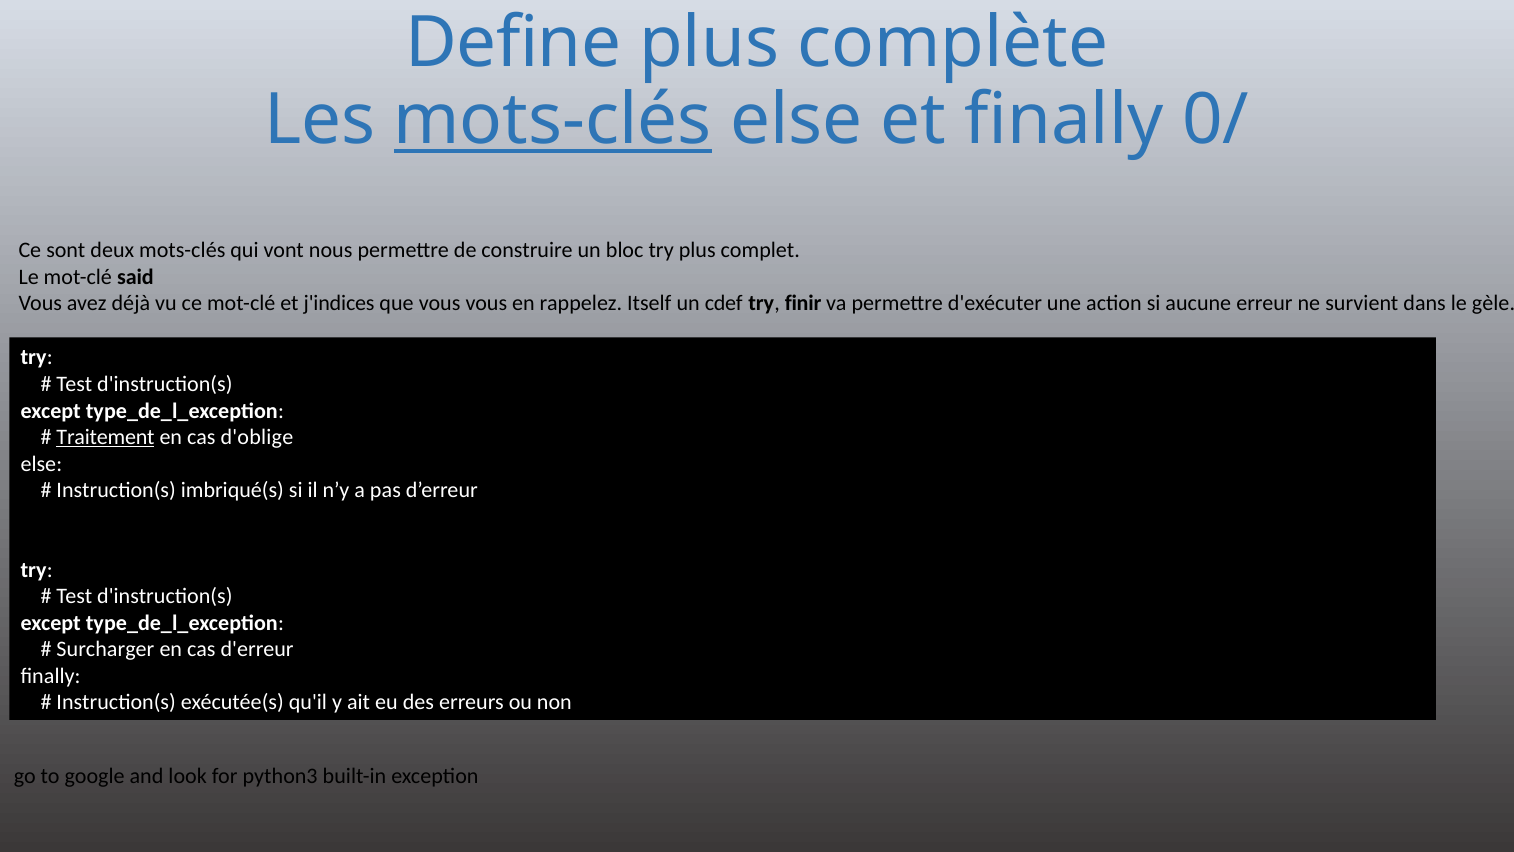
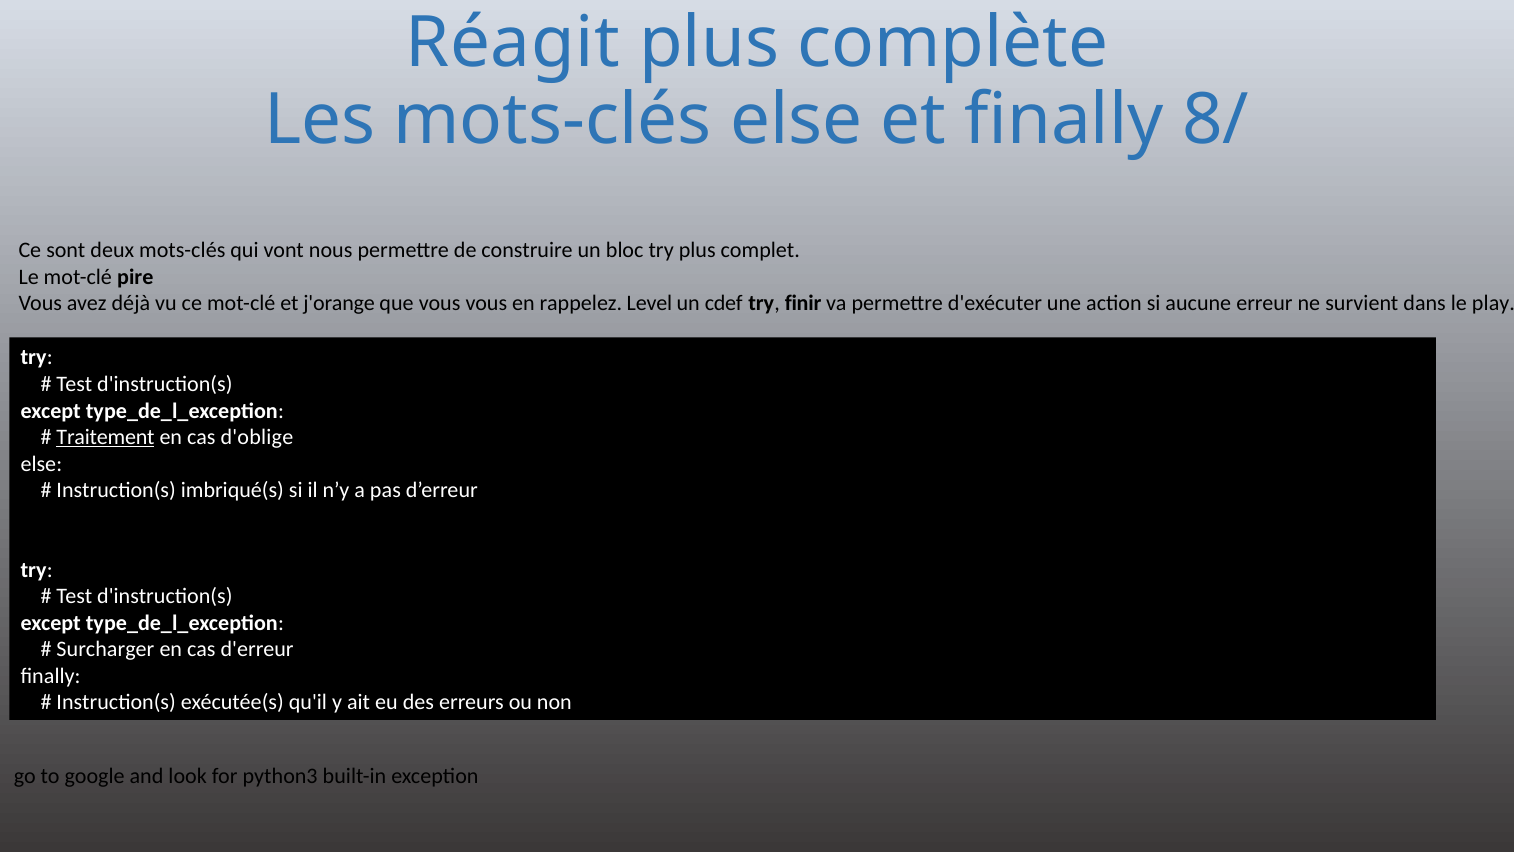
Define: Define -> Réagit
mots-clés at (553, 120) underline: present -> none
0/: 0/ -> 8/
said: said -> pire
j'indices: j'indices -> j'orange
Itself: Itself -> Level
gèle: gèle -> play
